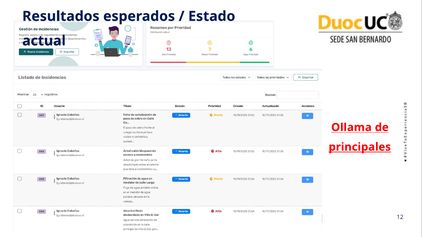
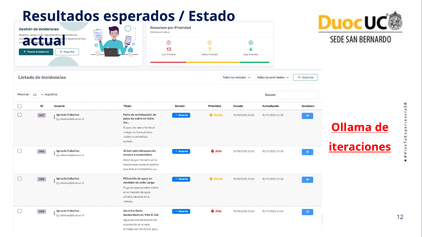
principales: principales -> iteraciones
